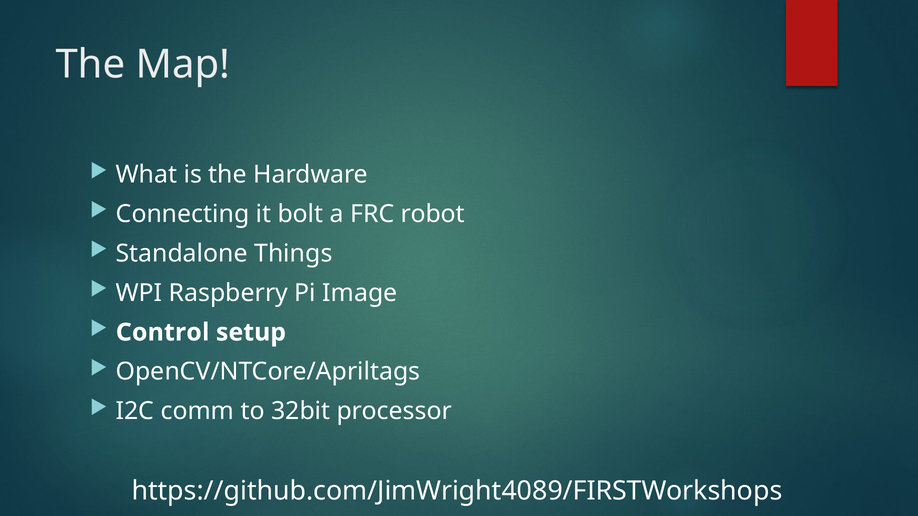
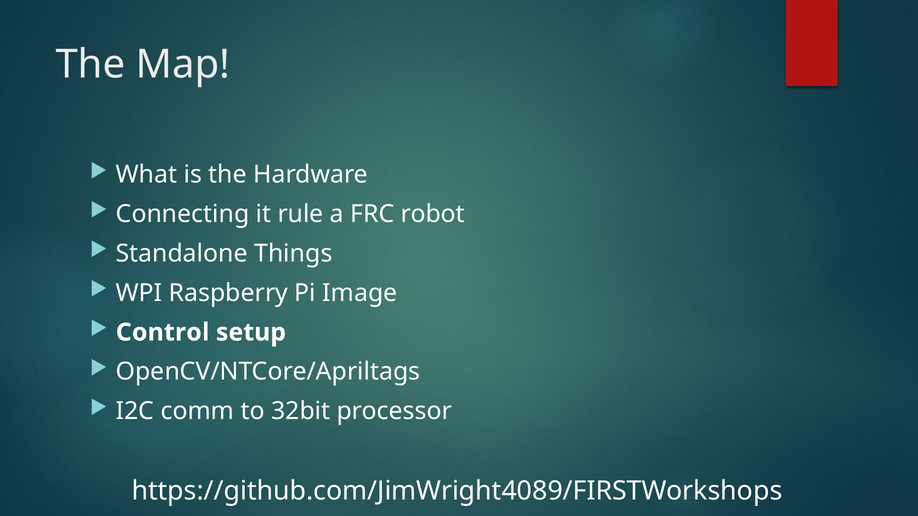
bolt: bolt -> rule
